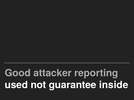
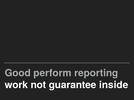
attacker: attacker -> perform
used: used -> work
